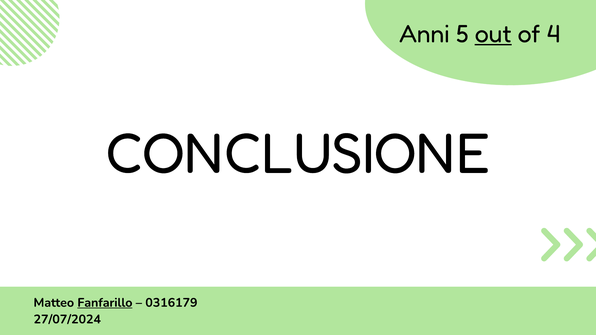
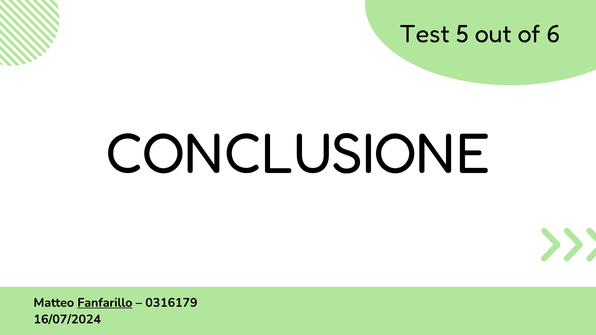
Anni: Anni -> Test
out underline: present -> none
4: 4 -> 6
27/07/2024: 27/07/2024 -> 16/07/2024
